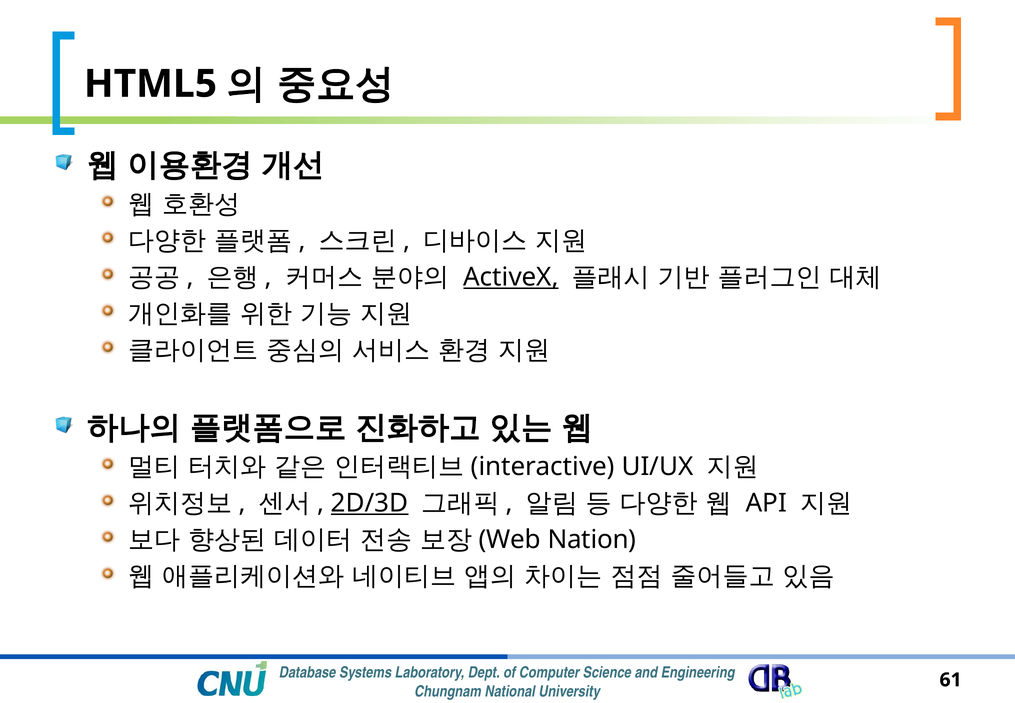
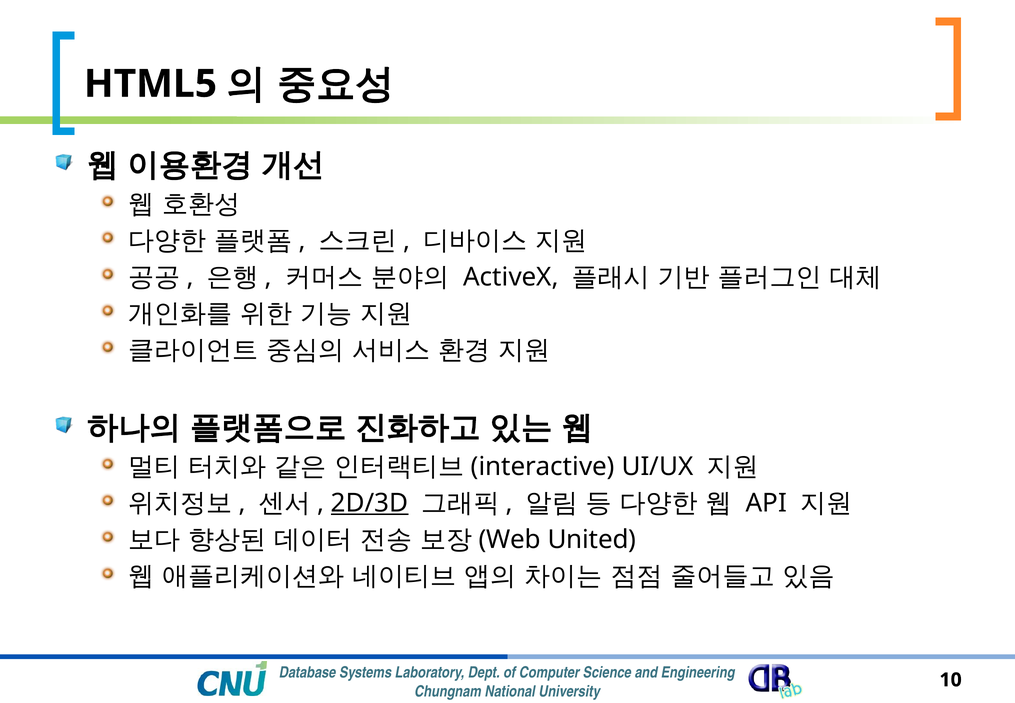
ActiveX underline: present -> none
Nation: Nation -> United
61: 61 -> 10
